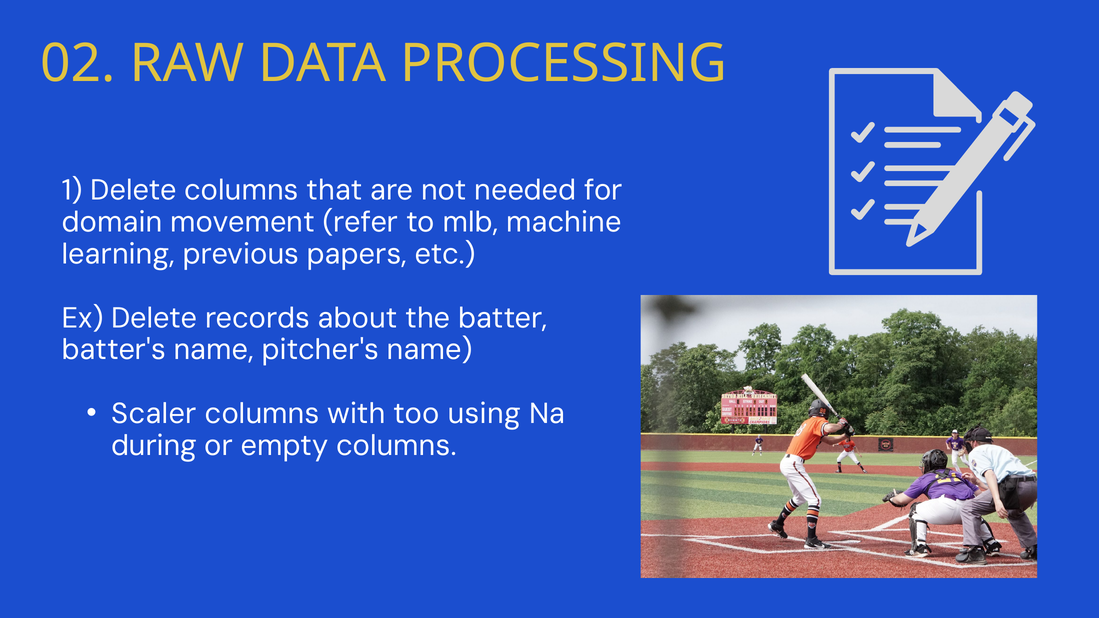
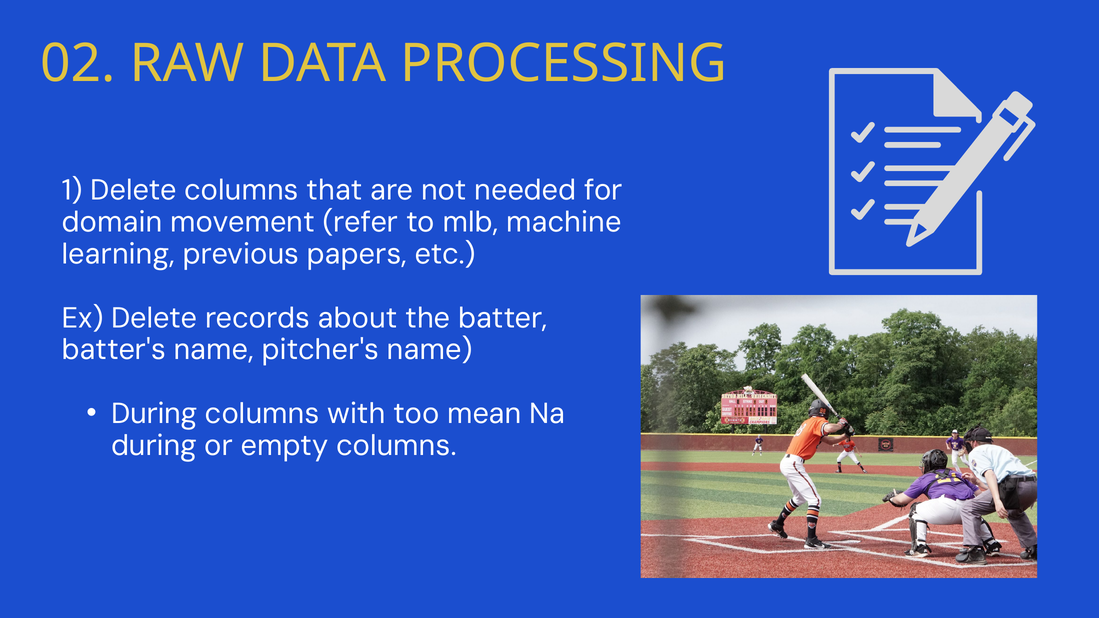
Scaler at (154, 414): Scaler -> During
using: using -> mean
